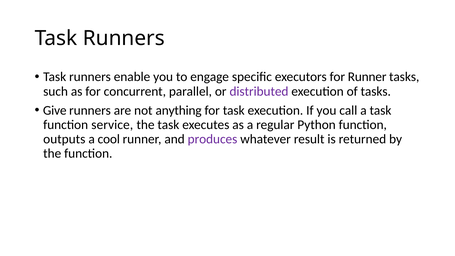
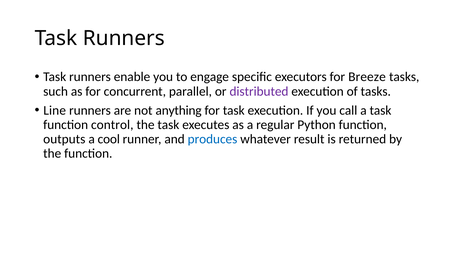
for Runner: Runner -> Breeze
Give: Give -> Line
service: service -> control
produces colour: purple -> blue
